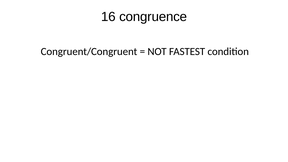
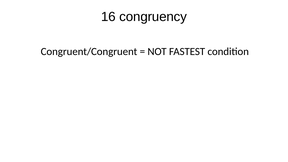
congruence: congruence -> congruency
